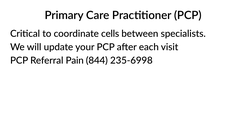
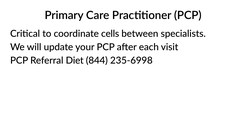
Pain: Pain -> Diet
